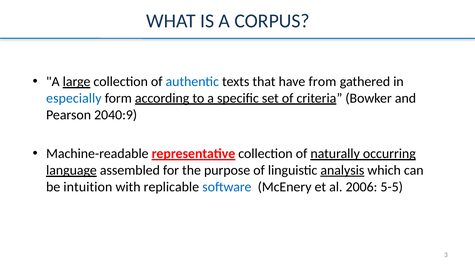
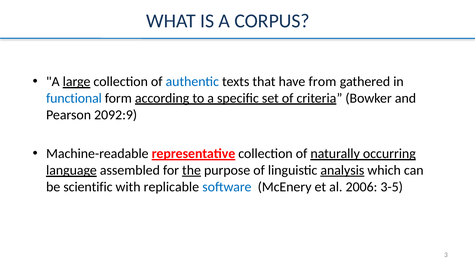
especially: especially -> functional
2040:9: 2040:9 -> 2092:9
the underline: none -> present
intuition: intuition -> scientific
5-5: 5-5 -> 3-5
